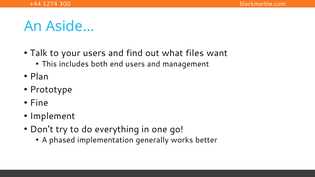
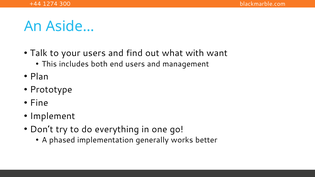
files: files -> with
